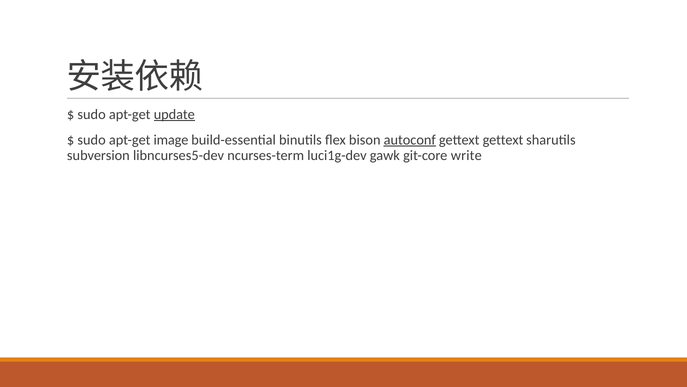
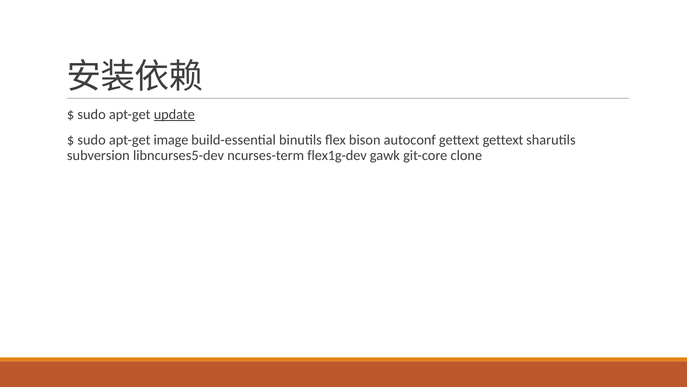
autoconf underline: present -> none
luci1g-dev: luci1g-dev -> flex1g-dev
write: write -> clone
